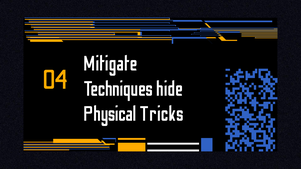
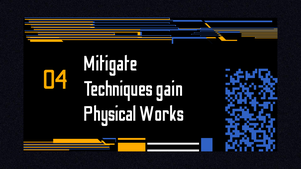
hide: hide -> gain
Tricks: Tricks -> Works
